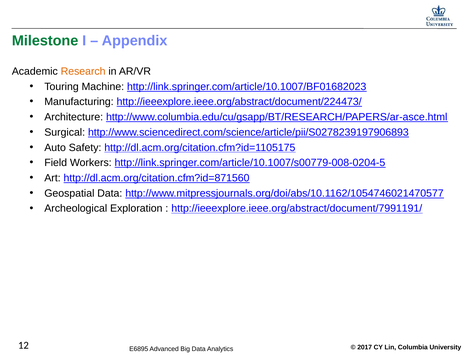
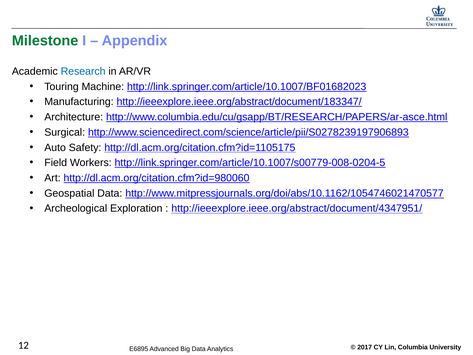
Research colour: orange -> blue
http://ieeexplore.ieee.org/abstract/document/224473/: http://ieeexplore.ieee.org/abstract/document/224473/ -> http://ieeexplore.ieee.org/abstract/document/183347/
http://dl.acm.org/citation.cfm?id=871560: http://dl.acm.org/citation.cfm?id=871560 -> http://dl.acm.org/citation.cfm?id=980060
http://ieeexplore.ieee.org/abstract/document/7991191/: http://ieeexplore.ieee.org/abstract/document/7991191/ -> http://ieeexplore.ieee.org/abstract/document/4347951/
